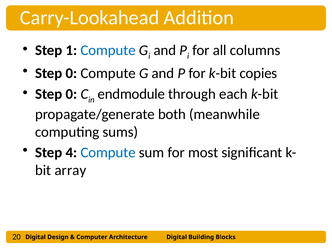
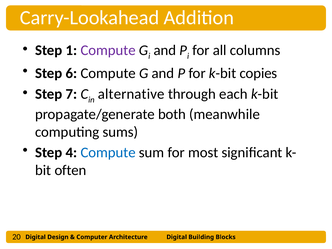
Compute at (108, 50) colour: blue -> purple
0 at (71, 73): 0 -> 6
0 at (71, 94): 0 -> 7
endmodule: endmodule -> alternative
array: array -> often
